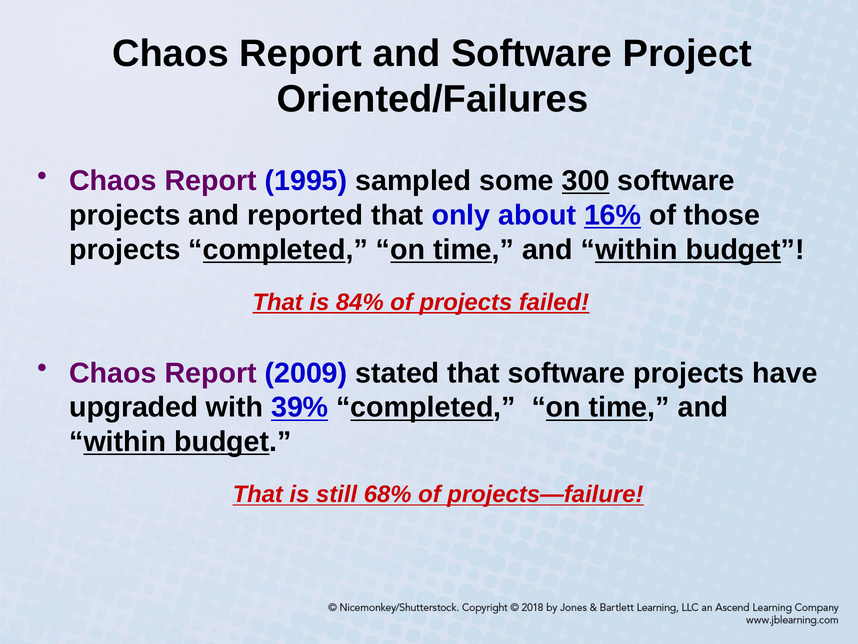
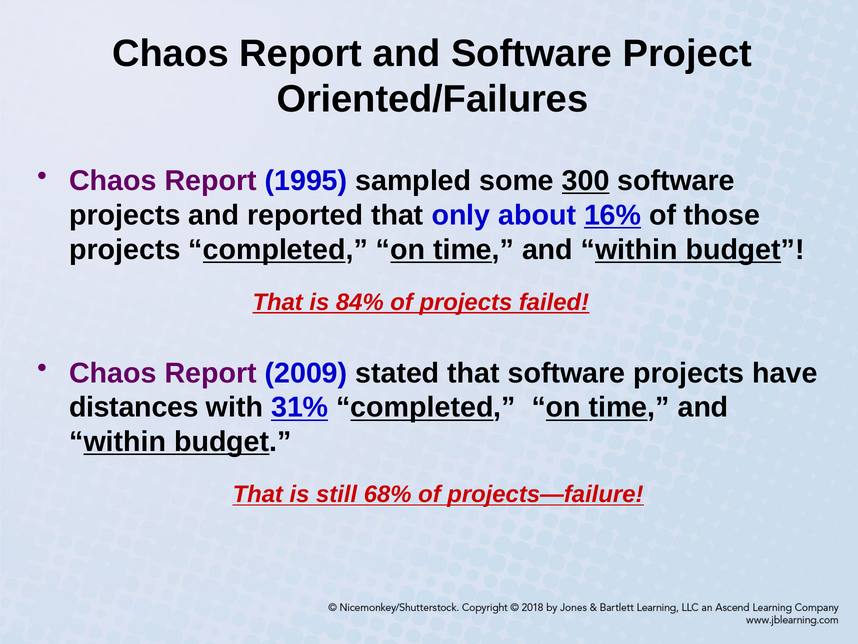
upgraded: upgraded -> distances
39%: 39% -> 31%
